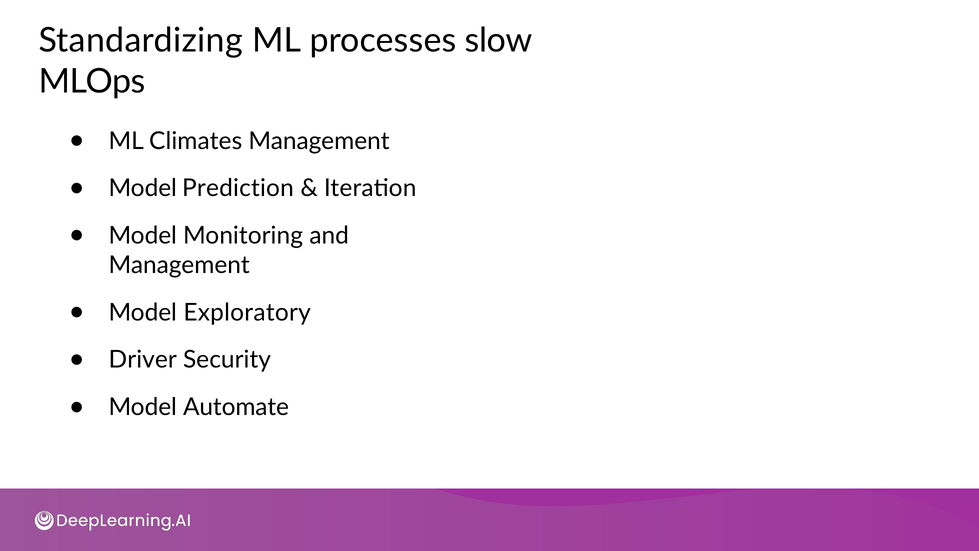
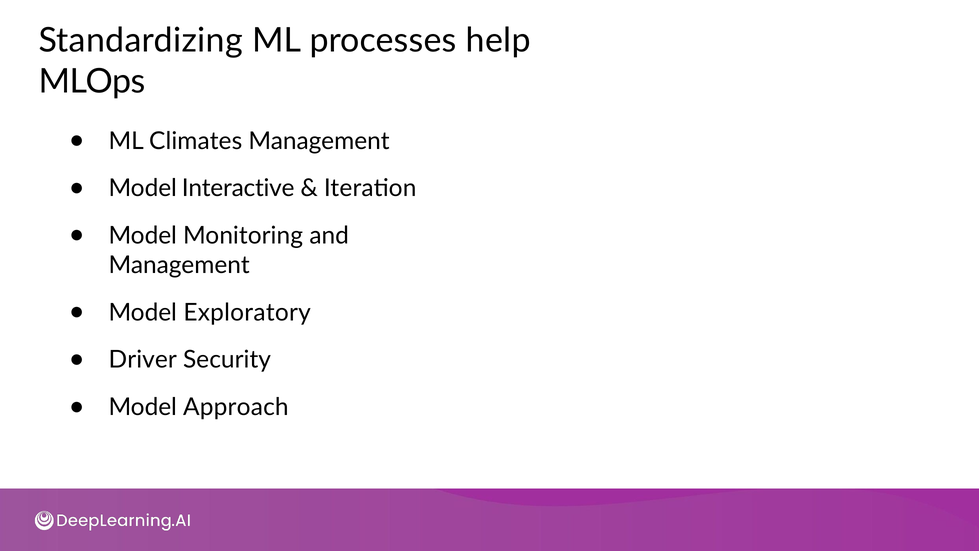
slow: slow -> help
Prediction: Prediction -> Interactive
Automate: Automate -> Approach
